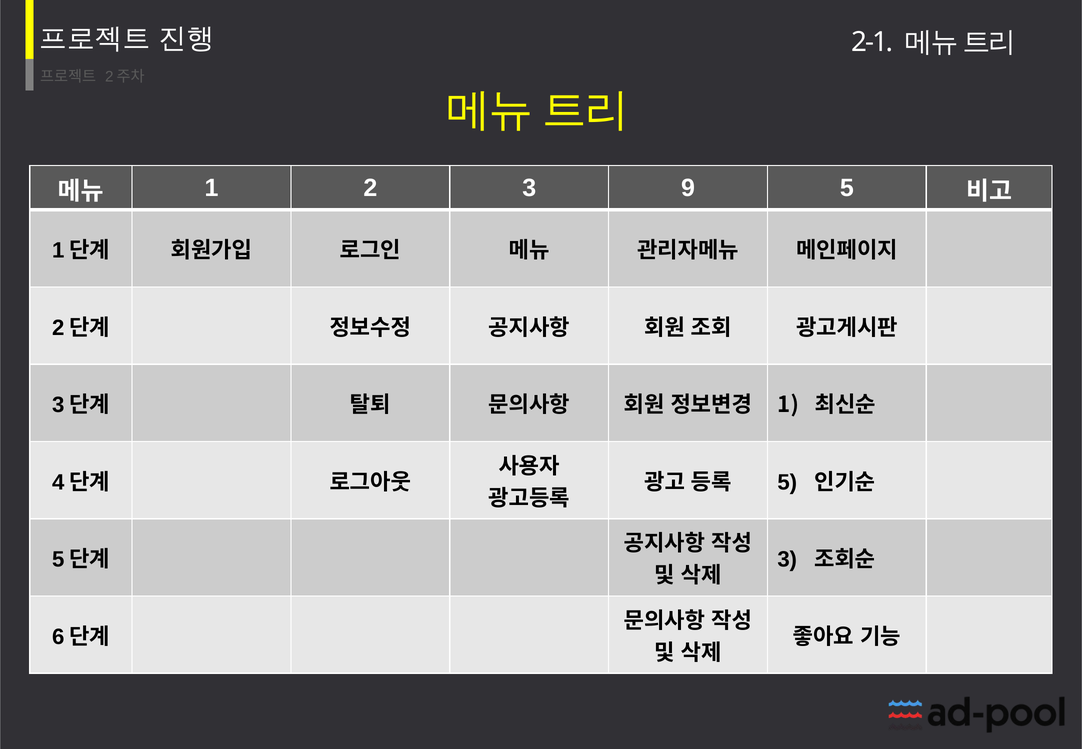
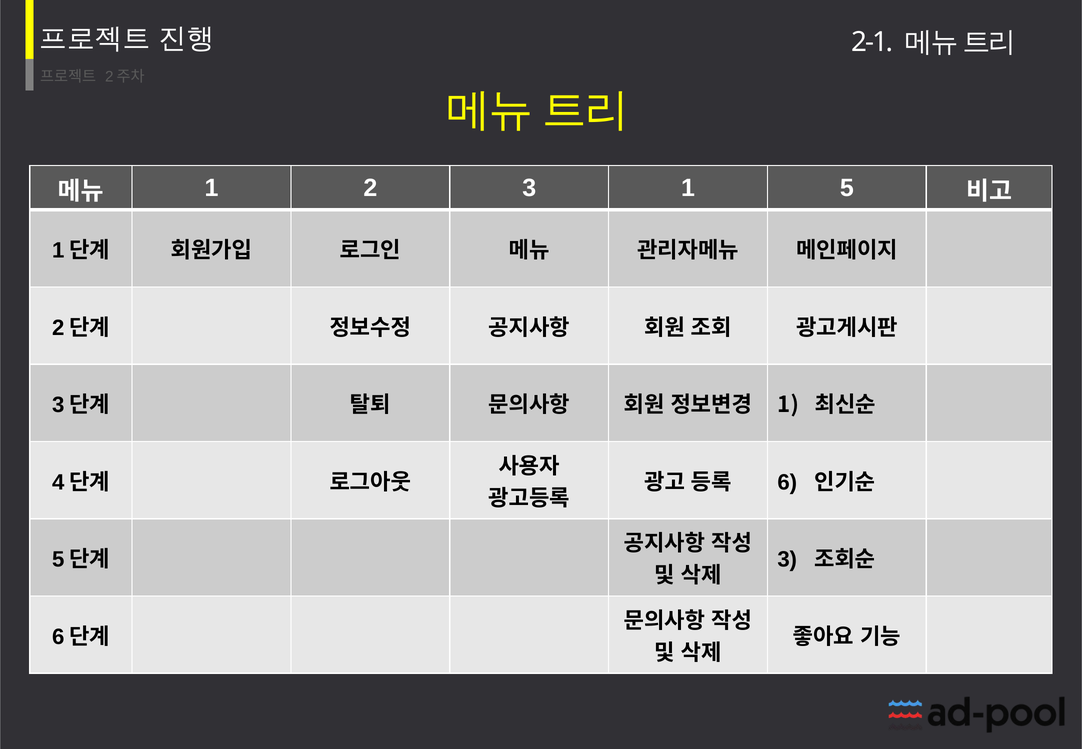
3 9: 9 -> 1
5 at (787, 482): 5 -> 6
